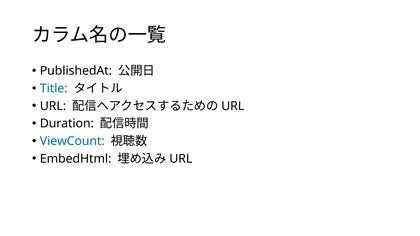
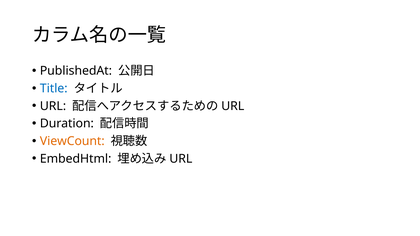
ViewCount colour: blue -> orange
